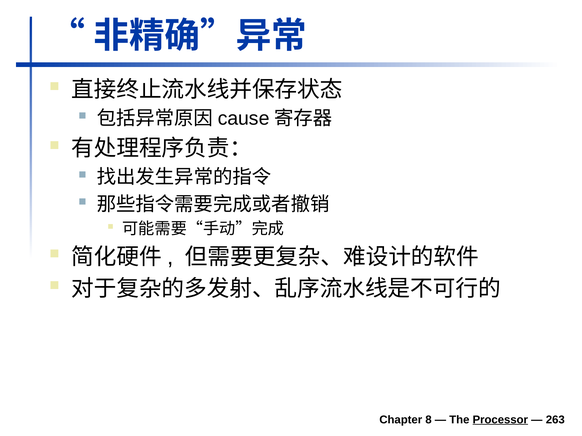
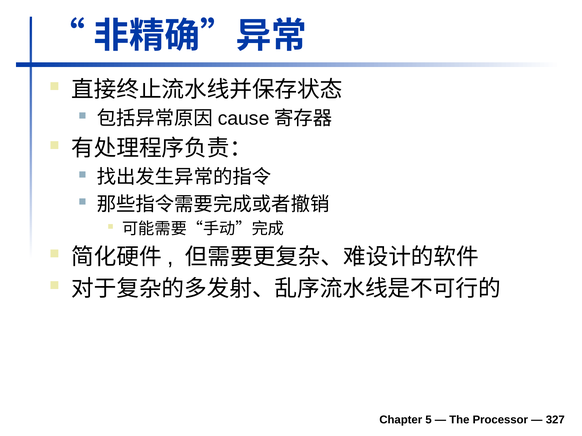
8: 8 -> 5
Processor underline: present -> none
263: 263 -> 327
